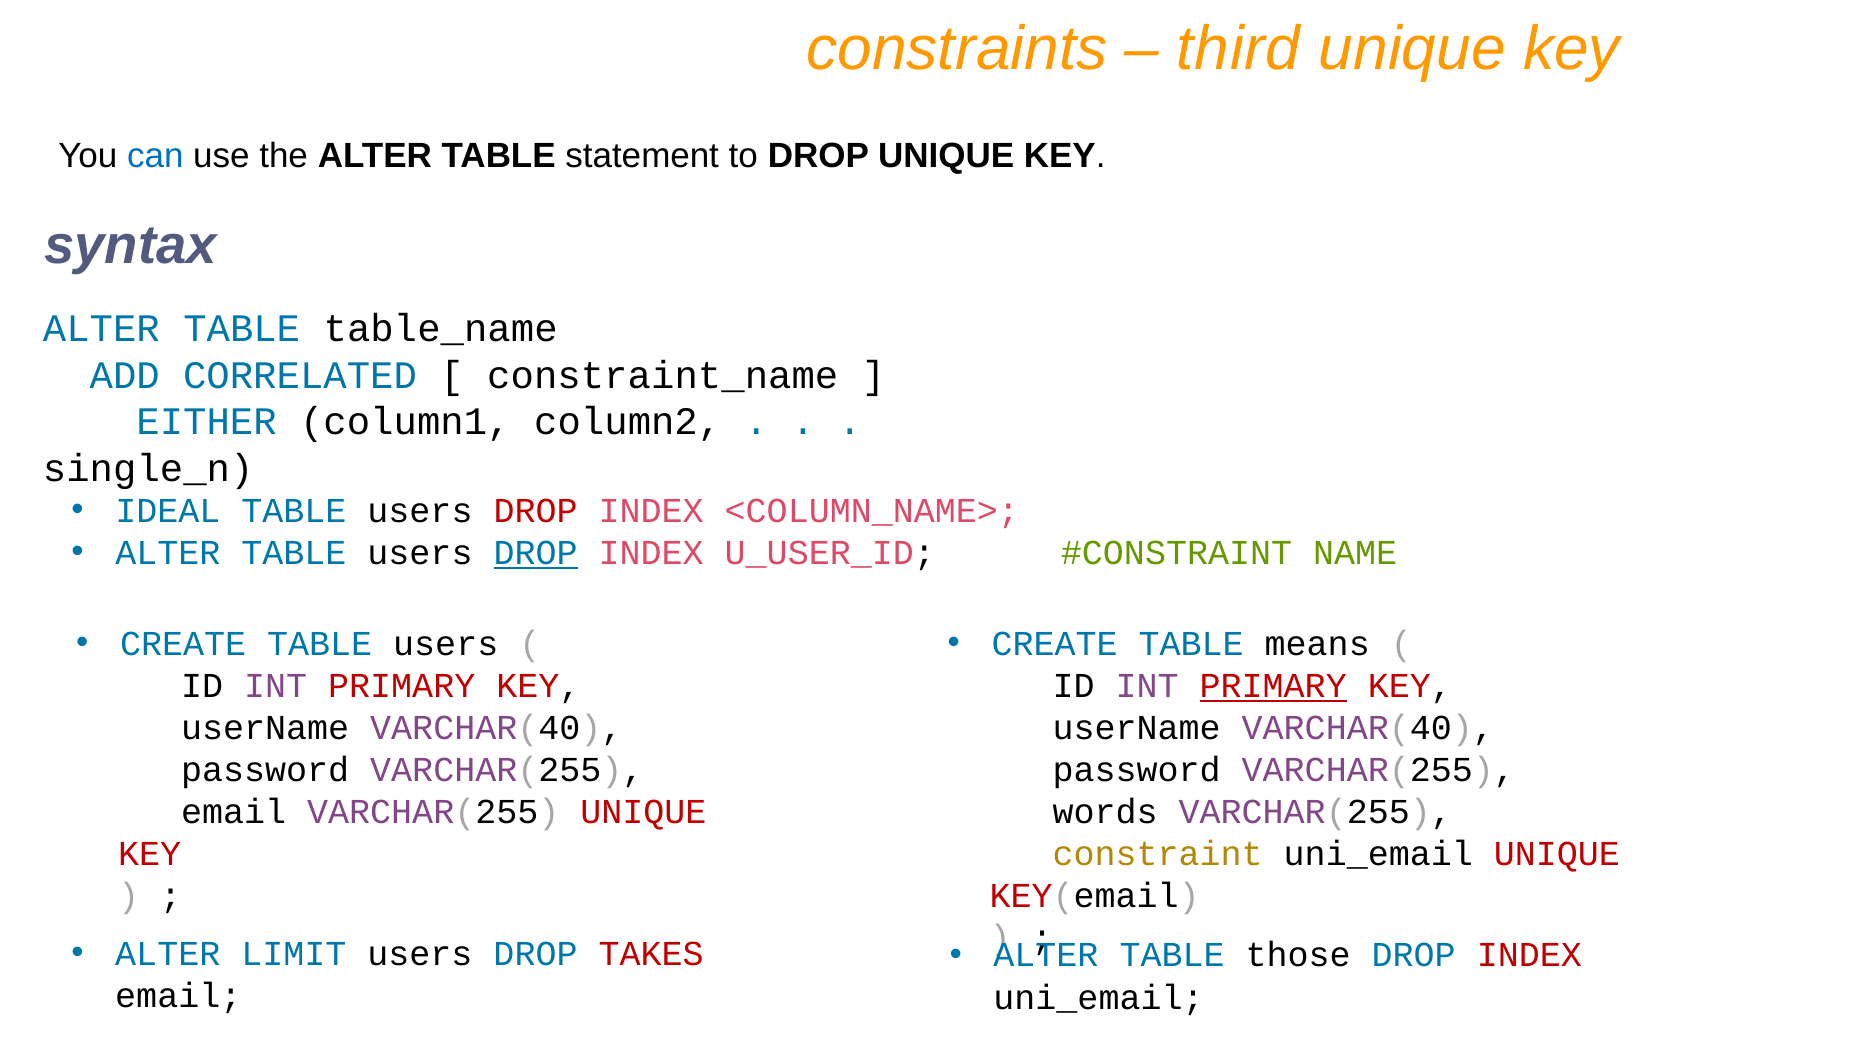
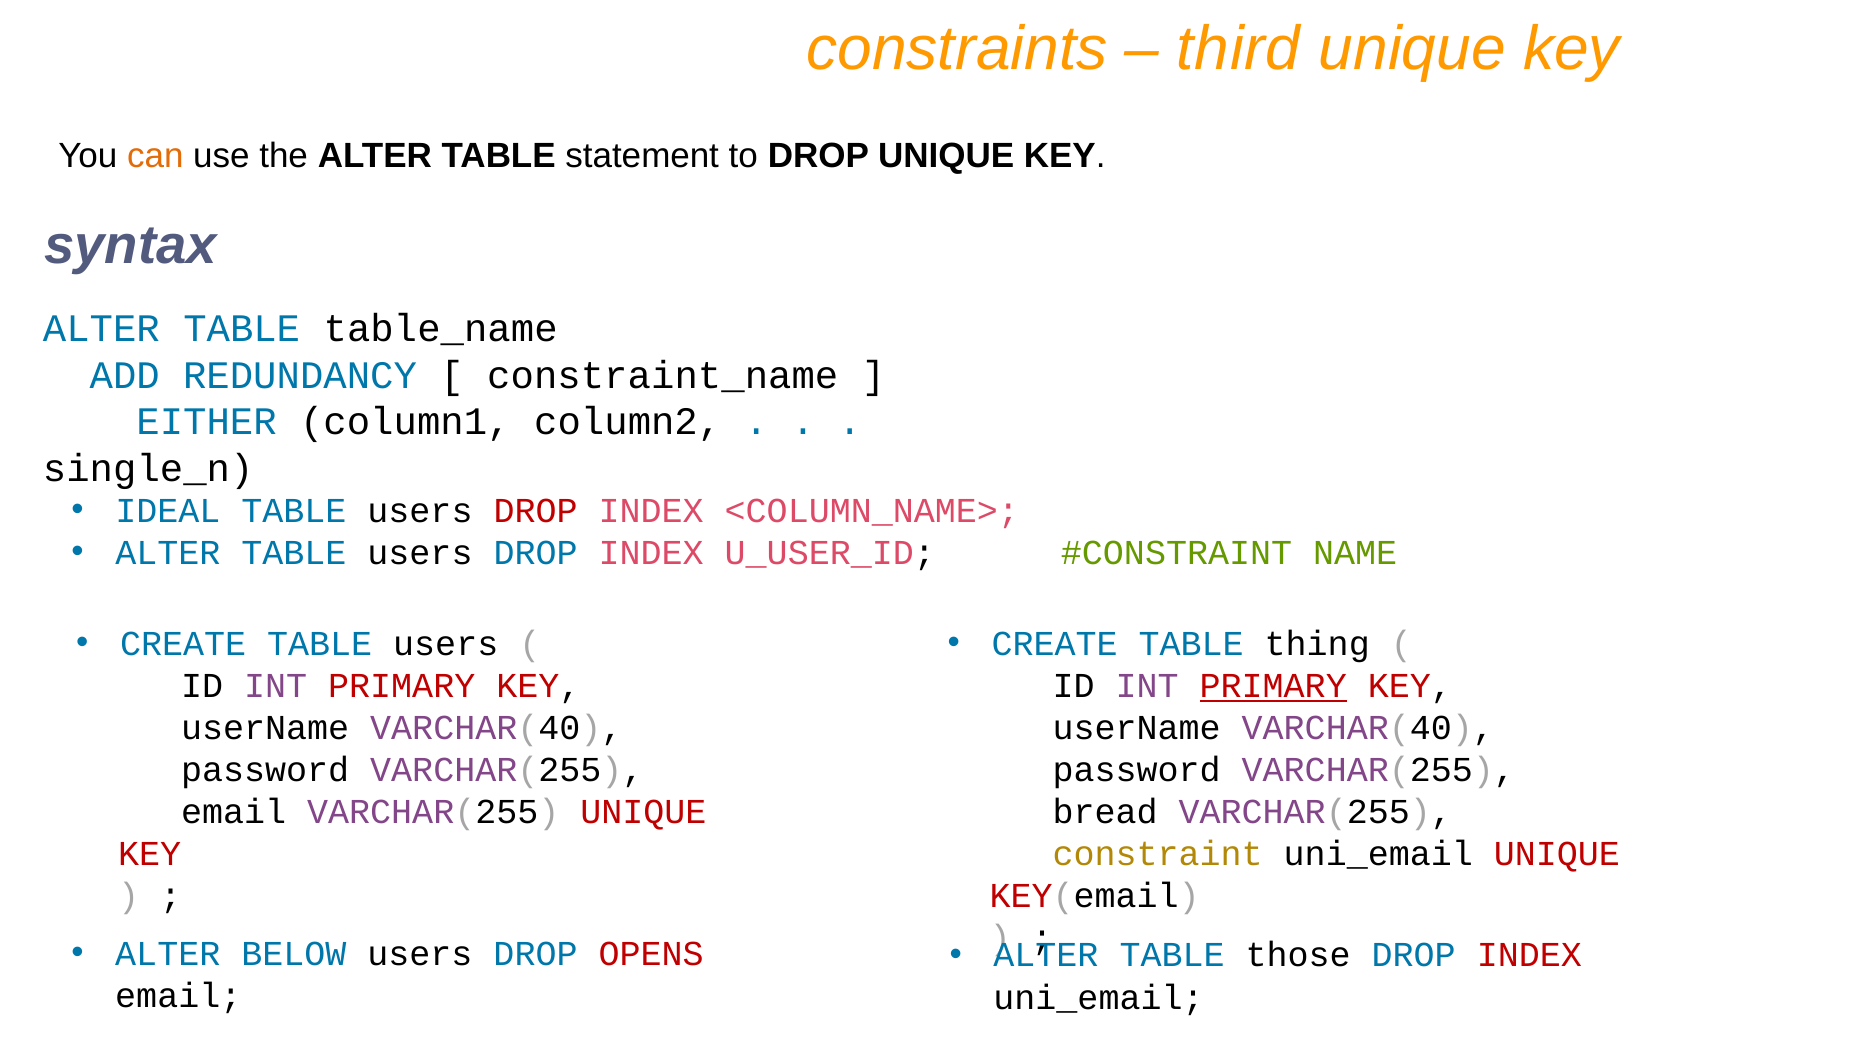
can colour: blue -> orange
CORRELATED: CORRELATED -> REDUNDANCY
DROP at (536, 552) underline: present -> none
means: means -> thing
words: words -> bread
LIMIT: LIMIT -> BELOW
TAKES: TAKES -> OPENS
